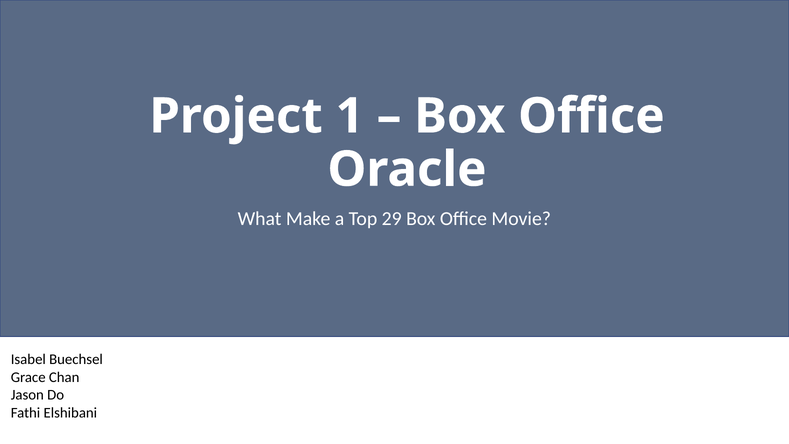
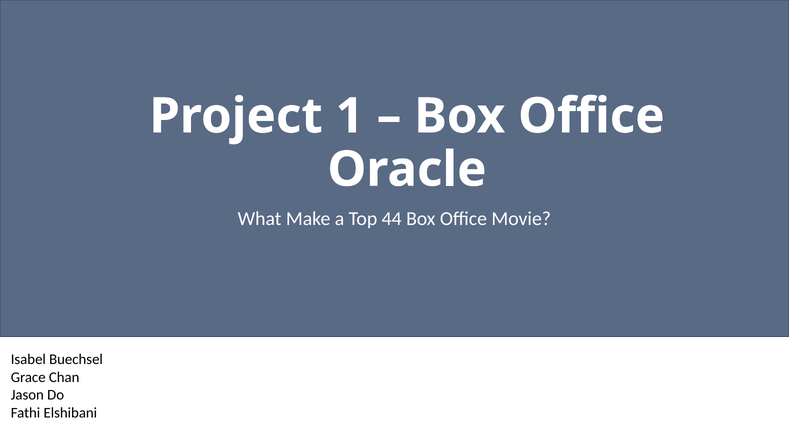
29: 29 -> 44
